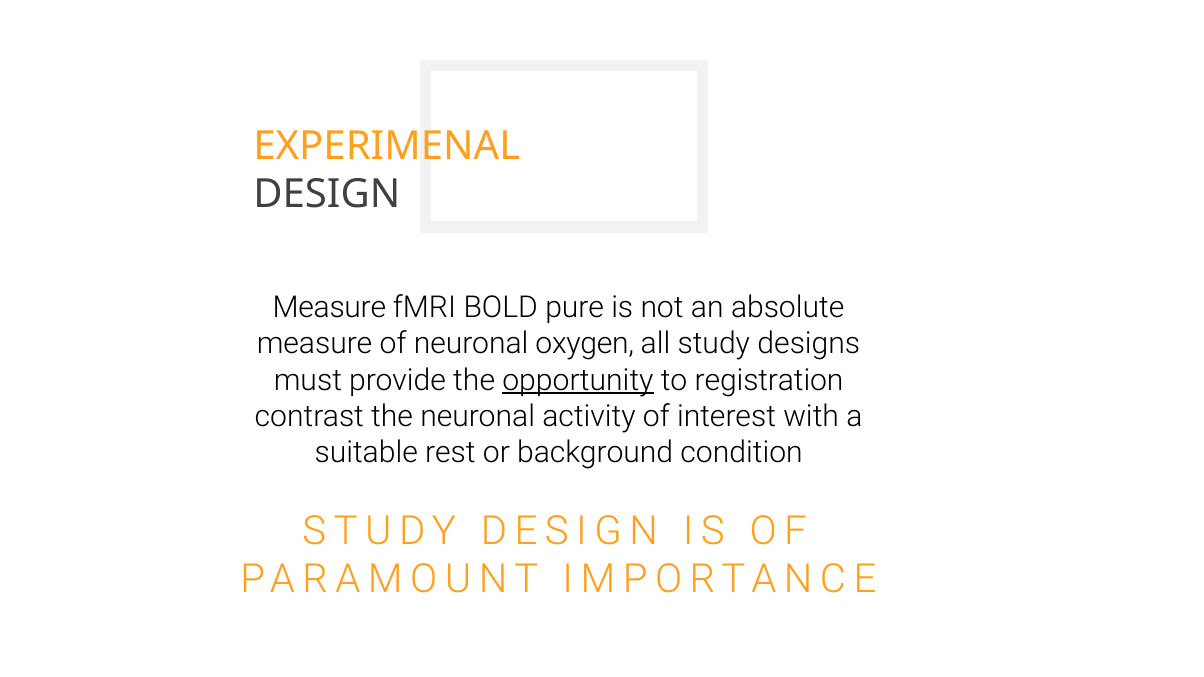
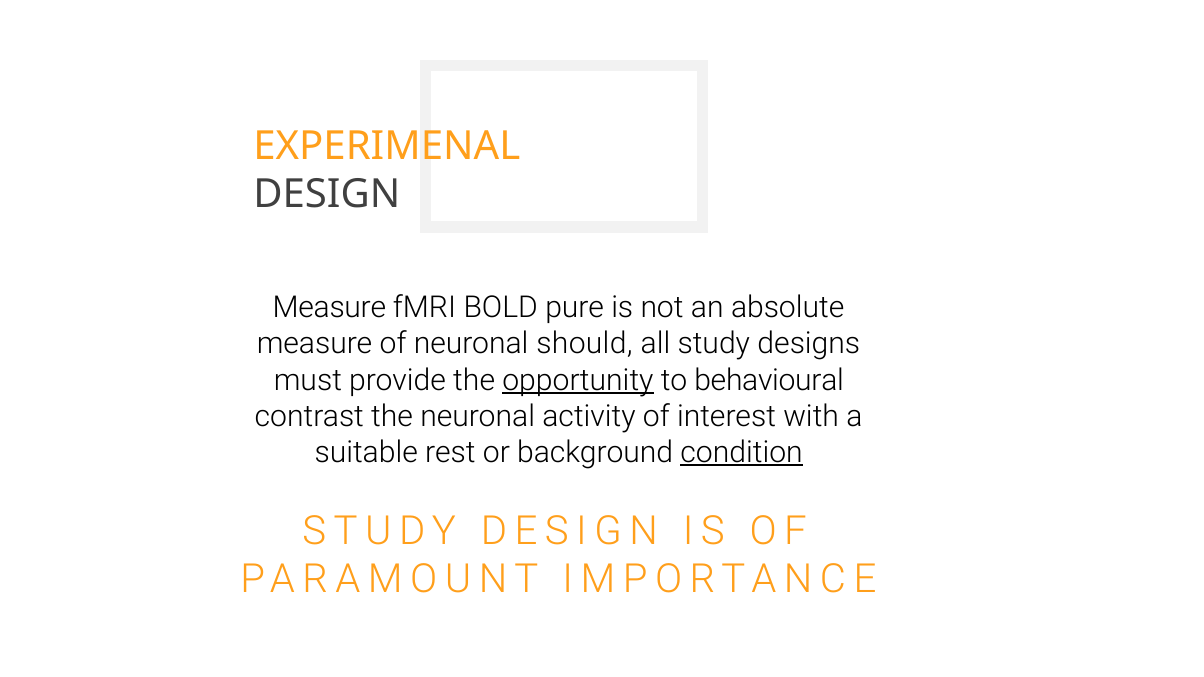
oxygen: oxygen -> should
registration: registration -> behavioural
condition underline: none -> present
